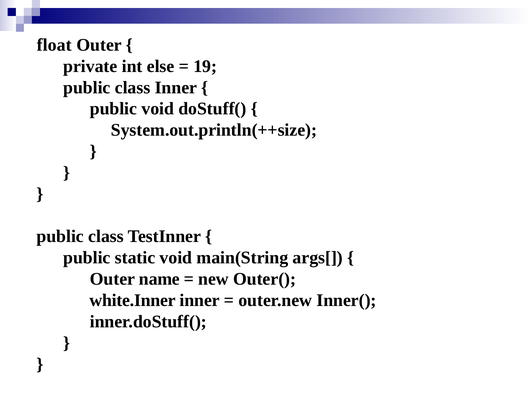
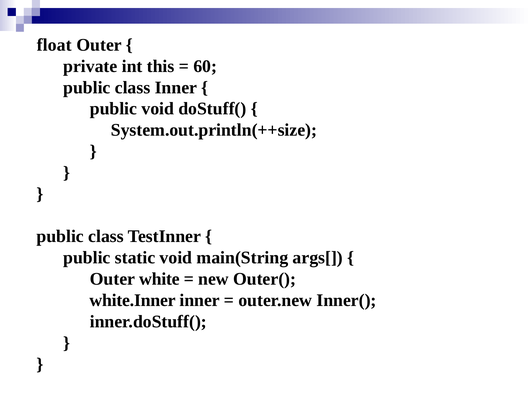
else: else -> this
19: 19 -> 60
name: name -> white
